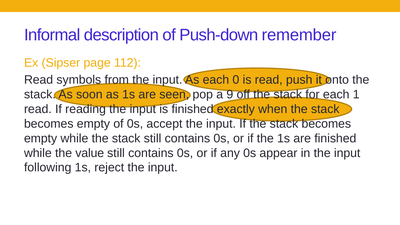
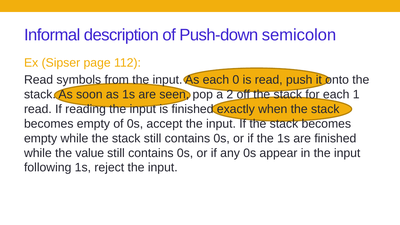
remember: remember -> semicolon
9: 9 -> 2
